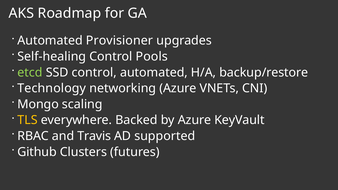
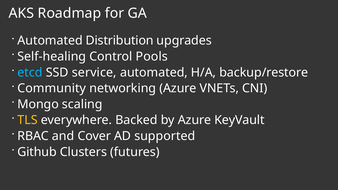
Provisioner: Provisioner -> Distribution
etcd colour: light green -> light blue
SSD control: control -> service
Technology: Technology -> Community
Travis: Travis -> Cover
